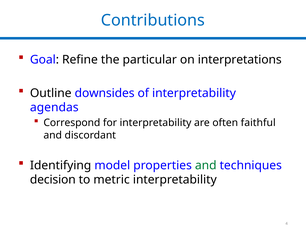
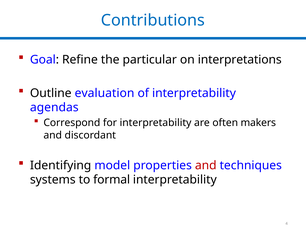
downsides: downsides -> evaluation
faithful: faithful -> makers
and at (206, 166) colour: green -> red
decision: decision -> systems
metric: metric -> formal
